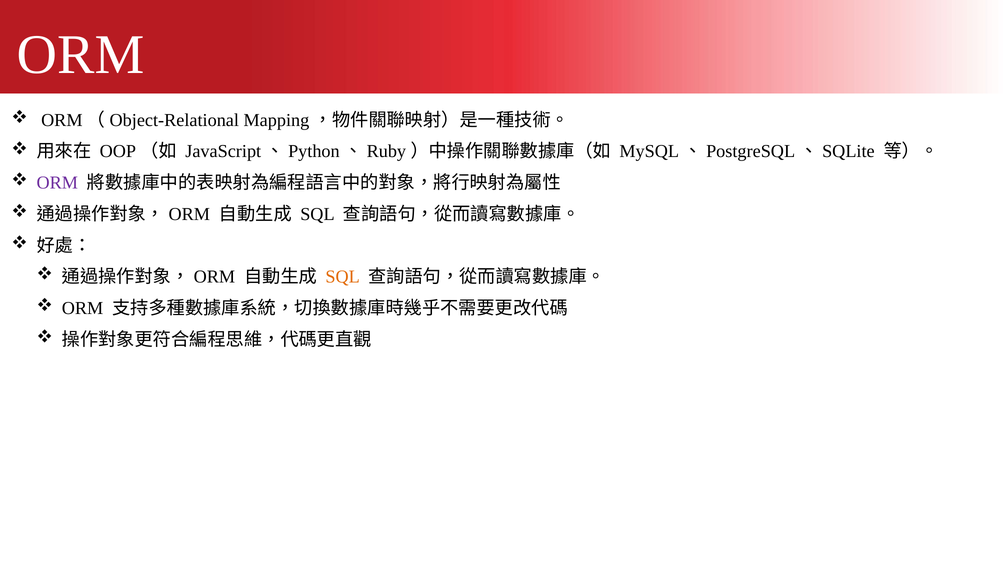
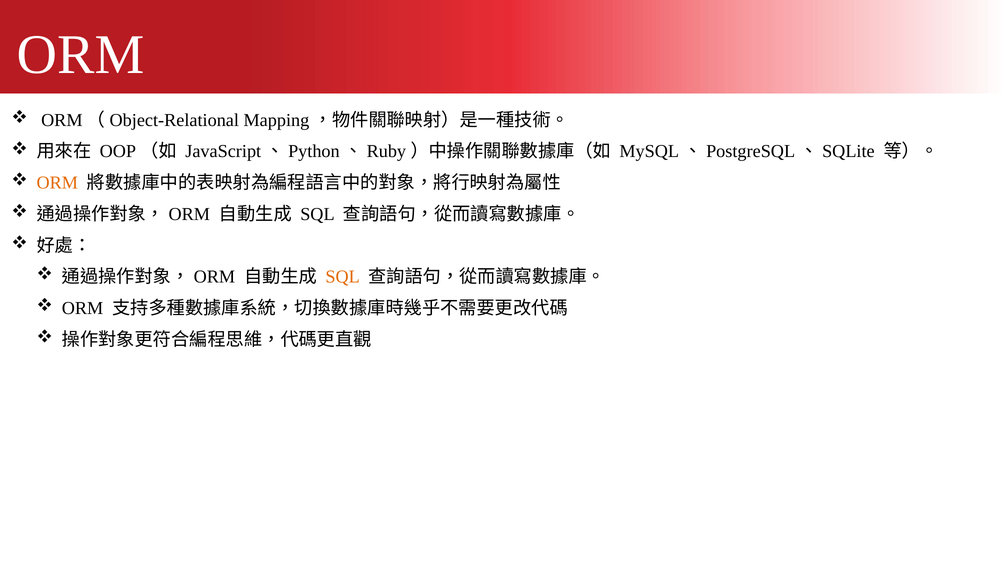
ORM at (57, 183) colour: purple -> orange
